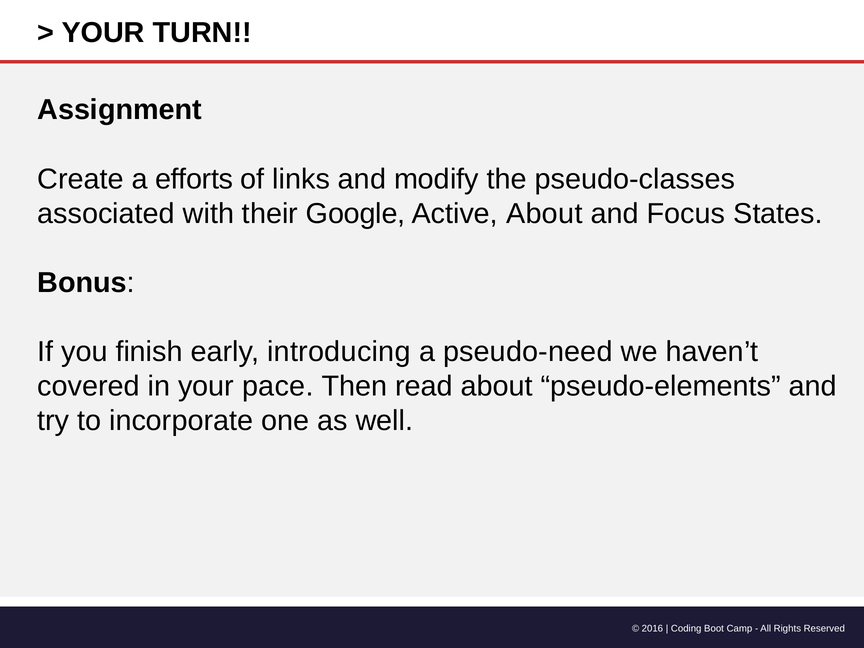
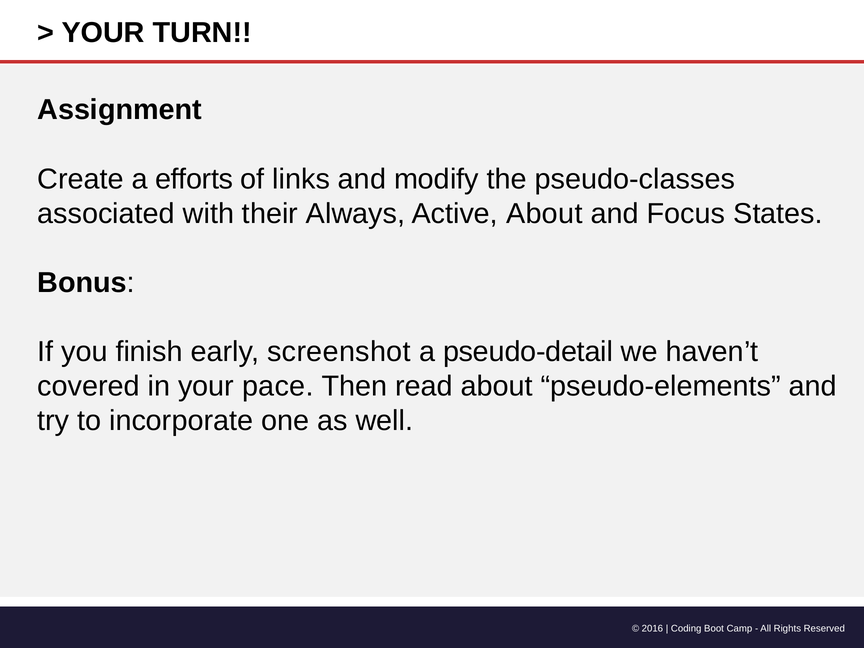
Google: Google -> Always
introducing: introducing -> screenshot
pseudo-need: pseudo-need -> pseudo-detail
